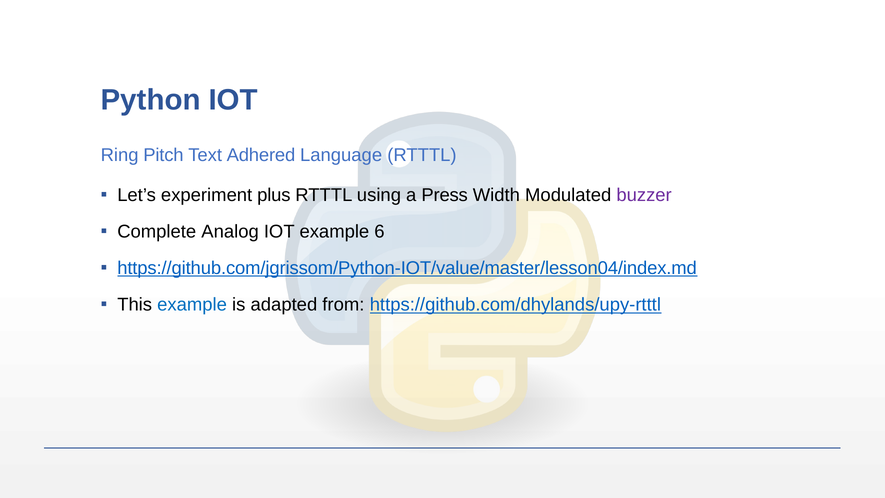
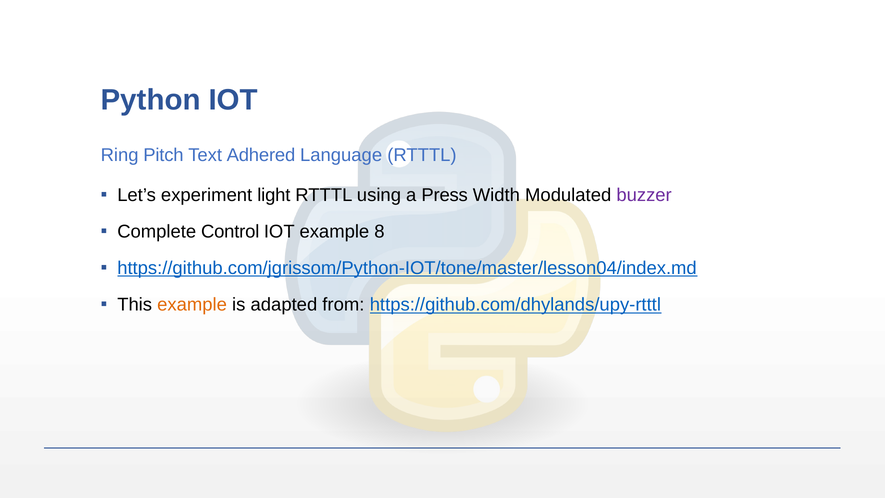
plus: plus -> light
Analog: Analog -> Control
6: 6 -> 8
https://github.com/jgrissom/Python-IOT/value/master/lesson04/index.md: https://github.com/jgrissom/Python-IOT/value/master/lesson04/index.md -> https://github.com/jgrissom/Python-IOT/tone/master/lesson04/index.md
example at (192, 305) colour: blue -> orange
